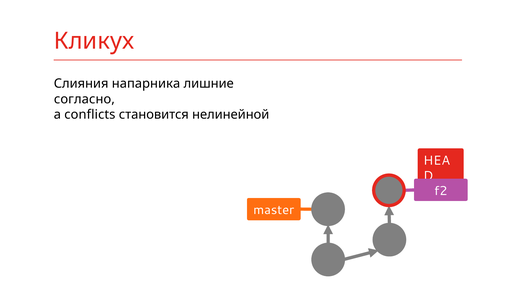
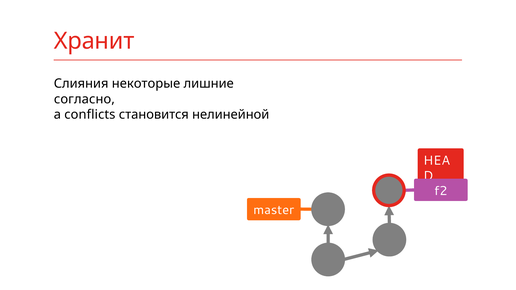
Кликух: Кликух -> Хранит
напарника: напарника -> некоторые
